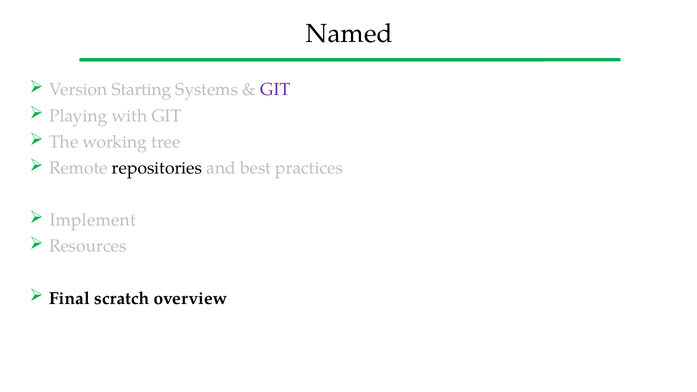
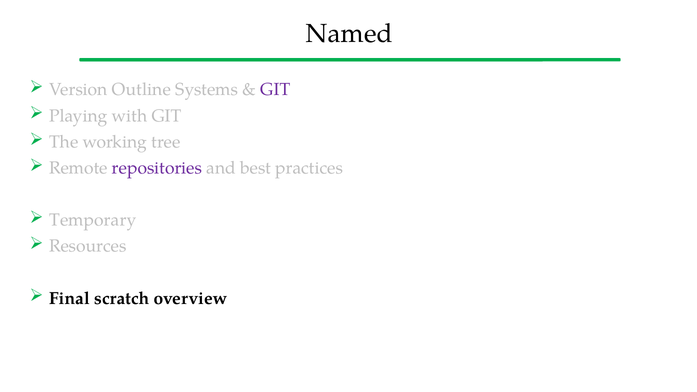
Starting: Starting -> Outline
repositories colour: black -> purple
Implement: Implement -> Temporary
